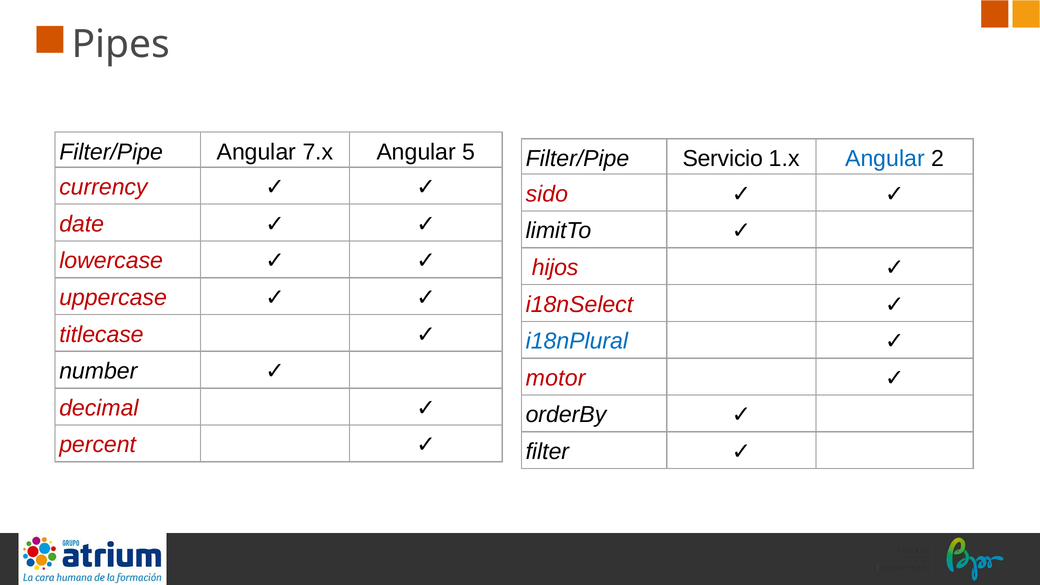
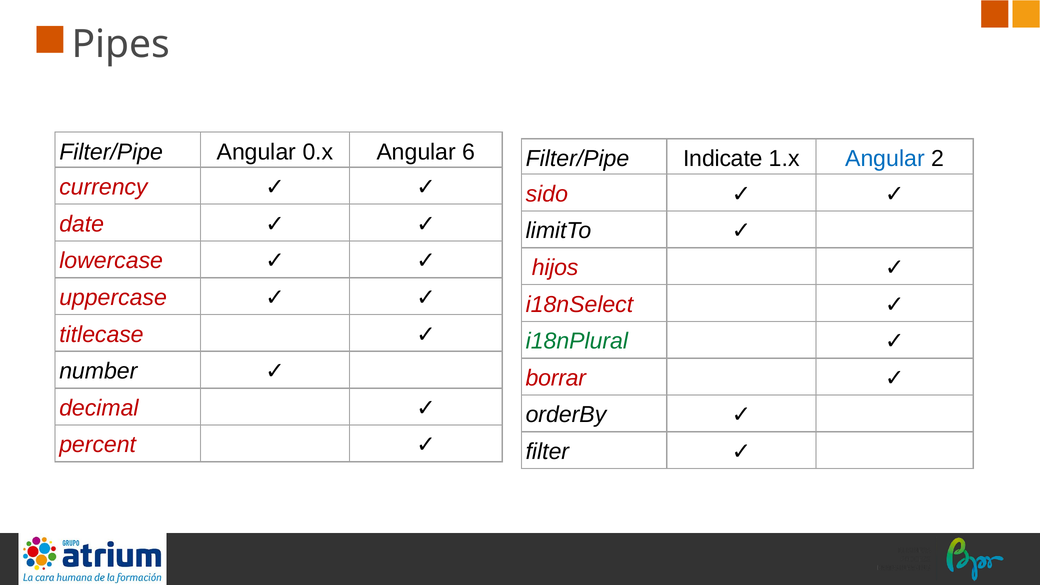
7.x: 7.x -> 0.x
5: 5 -> 6
Servicio: Servicio -> Indicate
i18nPlural colour: blue -> green
motor: motor -> borrar
